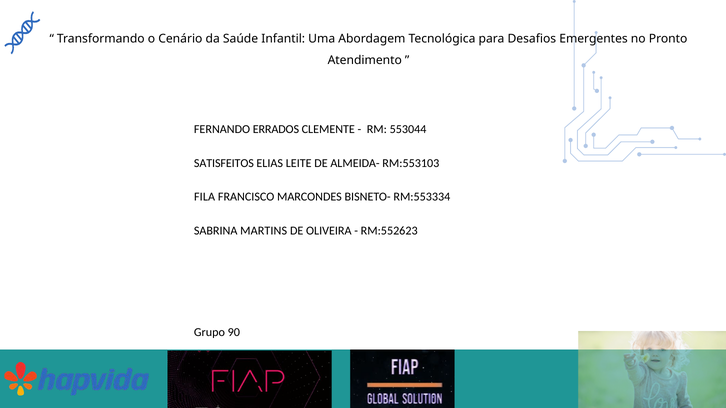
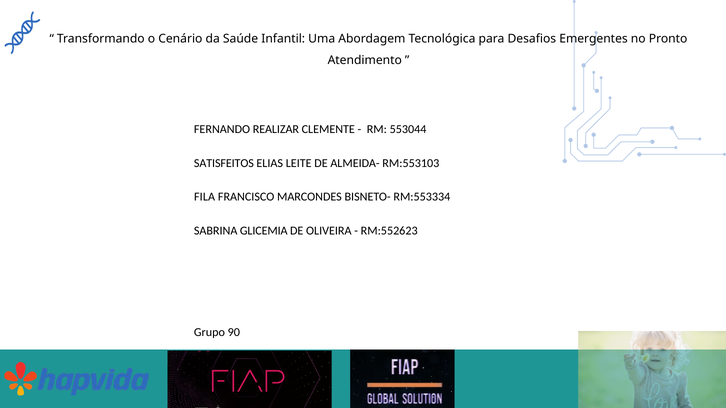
ERRADOS: ERRADOS -> REALIZAR
MARTINS: MARTINS -> GLICEMIA
